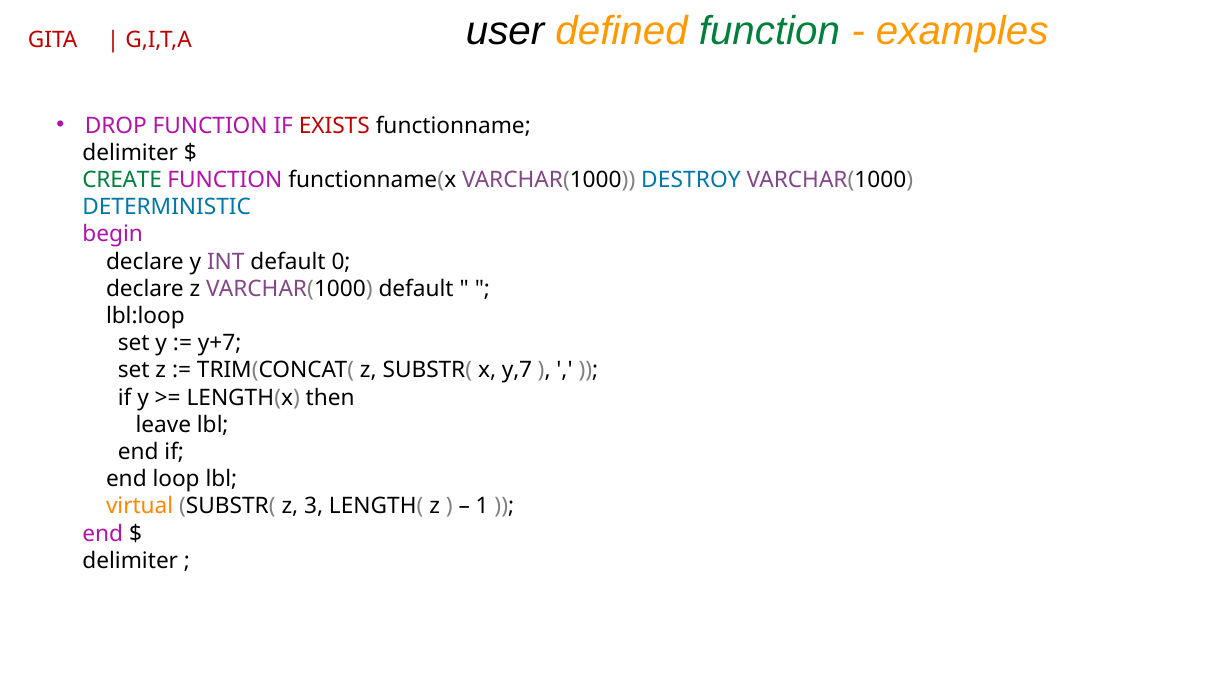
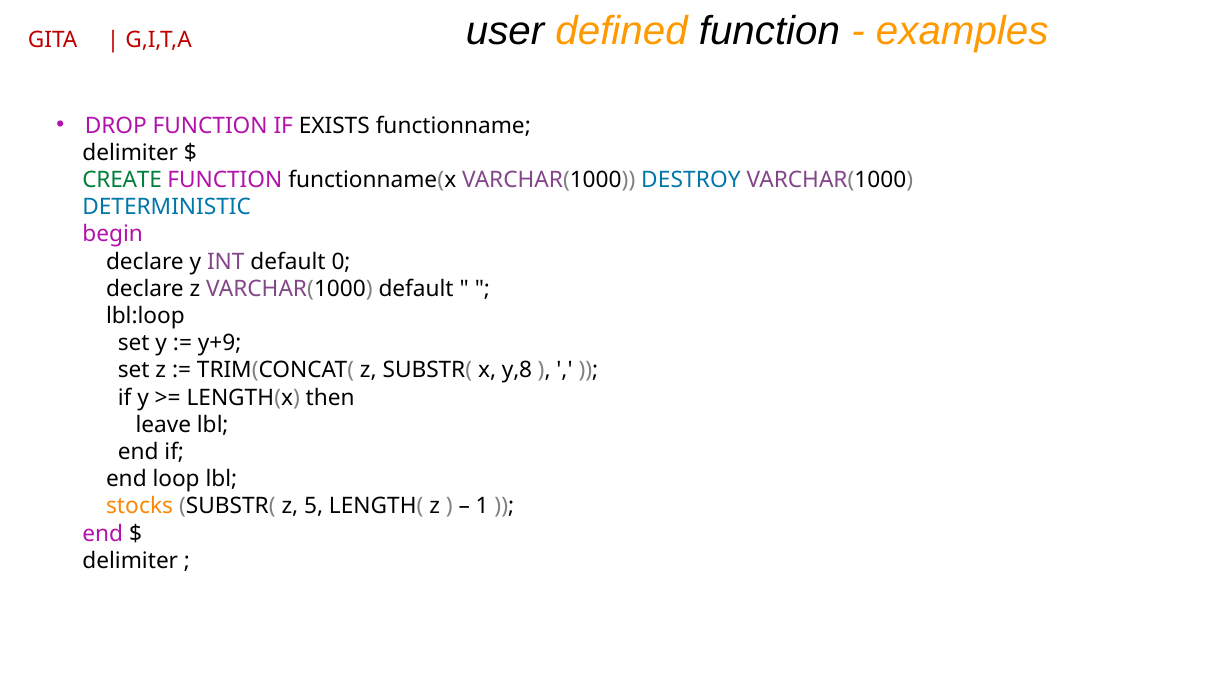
function at (769, 31) colour: green -> black
EXISTS colour: red -> black
y+7: y+7 -> y+9
y,7: y,7 -> y,8
virtual: virtual -> stocks
3: 3 -> 5
